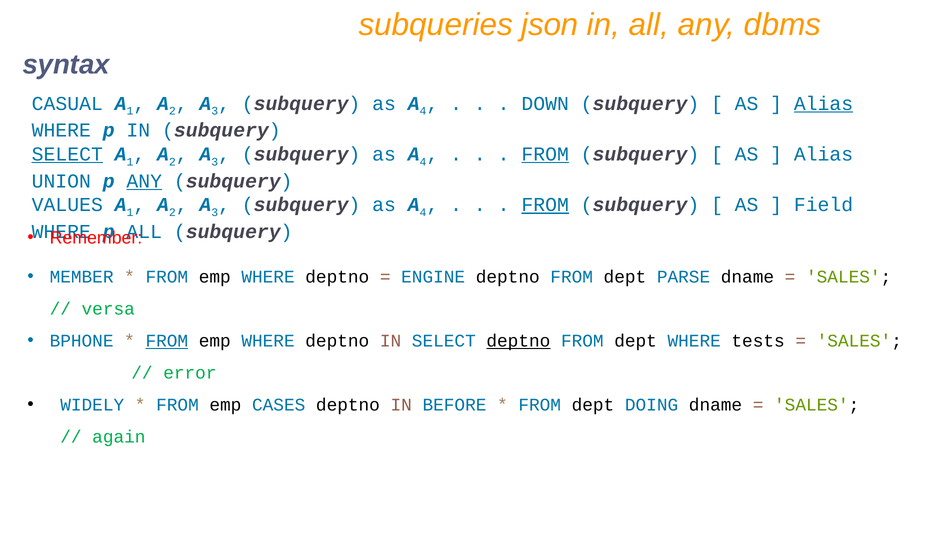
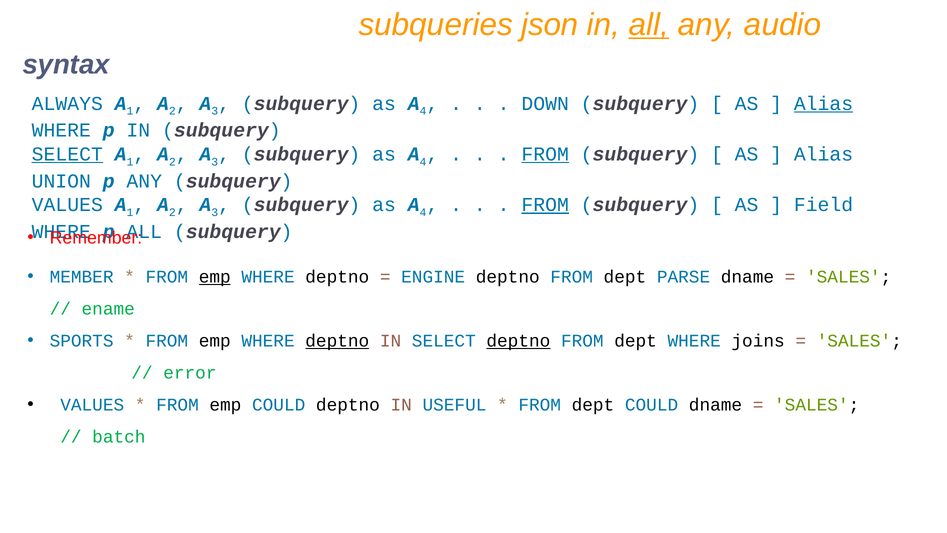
all at (649, 25) underline: none -> present
dbms: dbms -> audio
CASUAL: CASUAL -> ALWAYS
ANY at (144, 181) underline: present -> none
emp at (215, 277) underline: none -> present
versa: versa -> ename
BPHONE: BPHONE -> SPORTS
FROM at (167, 341) underline: present -> none
deptno at (337, 341) underline: none -> present
tests: tests -> joins
WIDELY at (92, 405): WIDELY -> VALUES
emp CASES: CASES -> COULD
BEFORE: BEFORE -> USEFUL
dept DOING: DOING -> COULD
again: again -> batch
